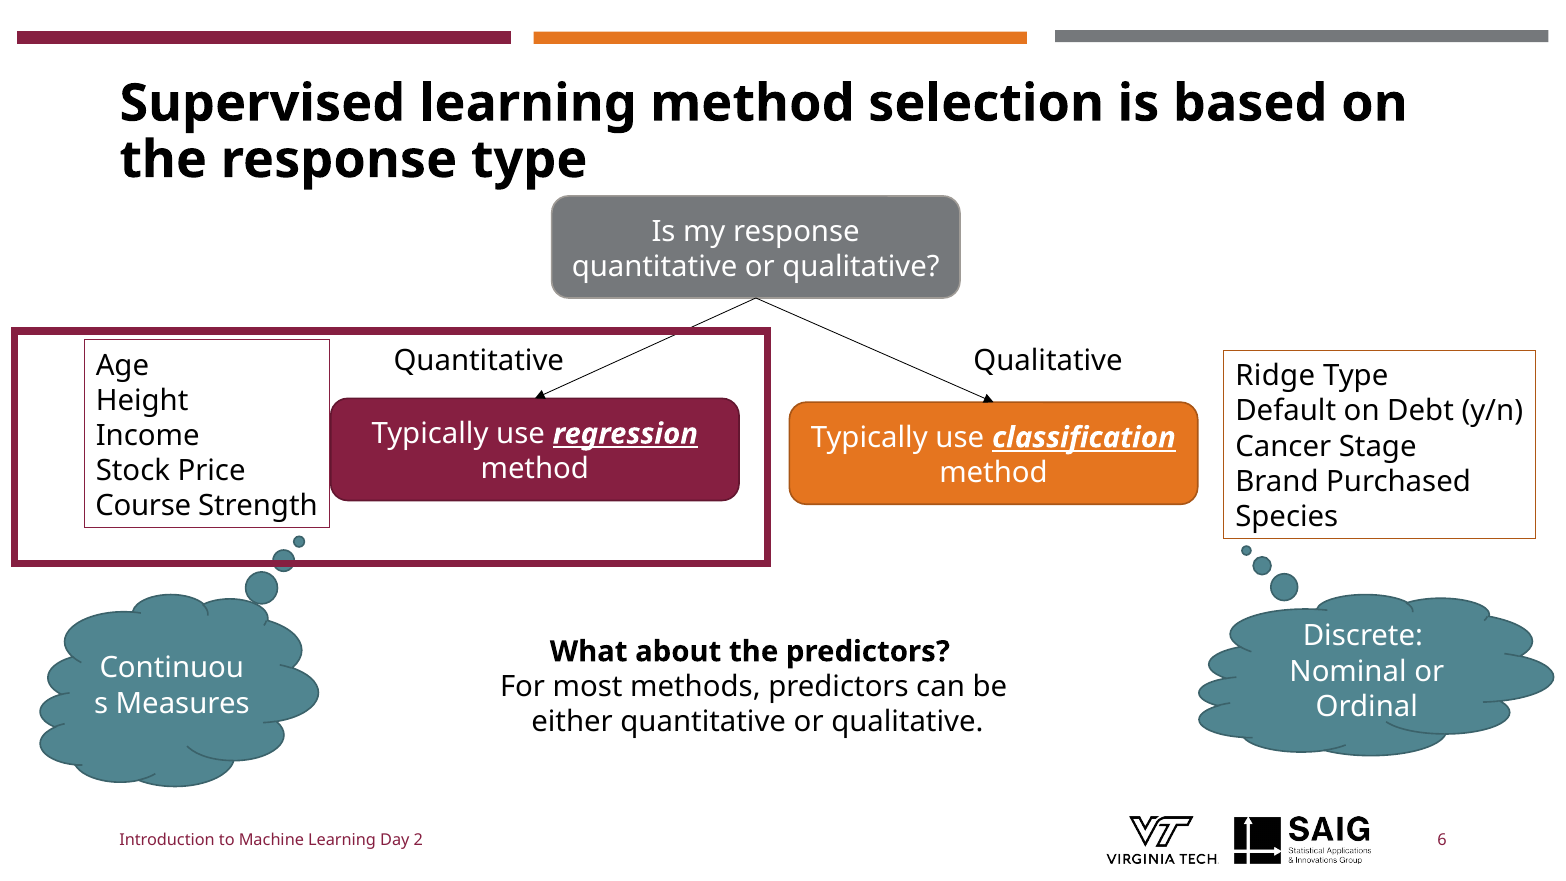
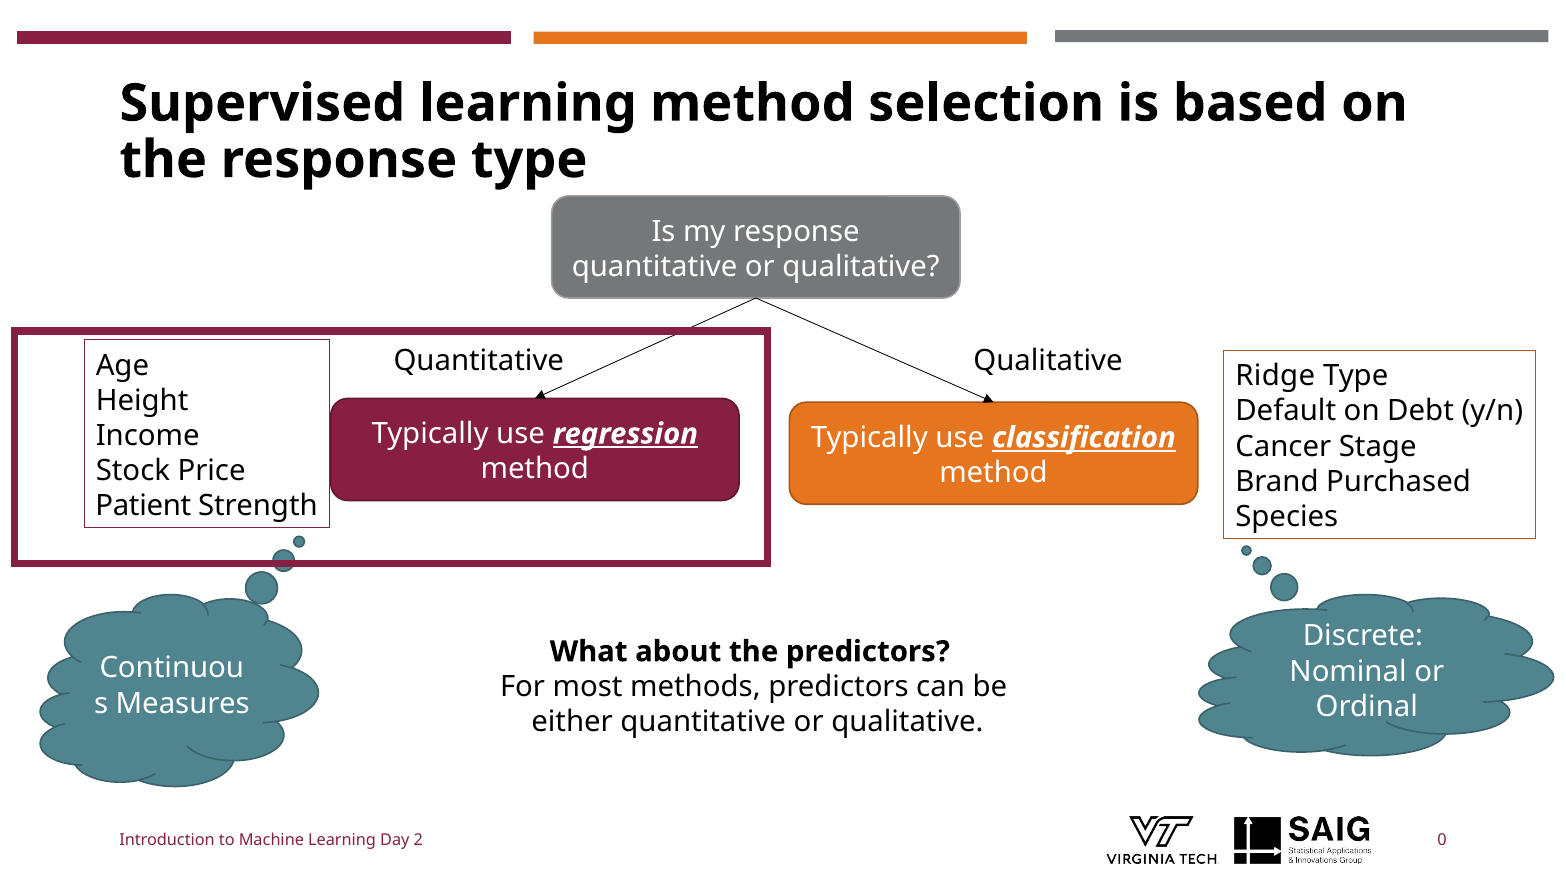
Course: Course -> Patient
6: 6 -> 0
